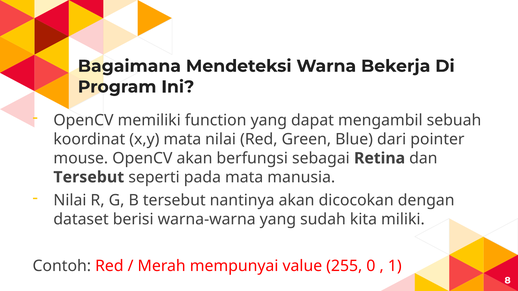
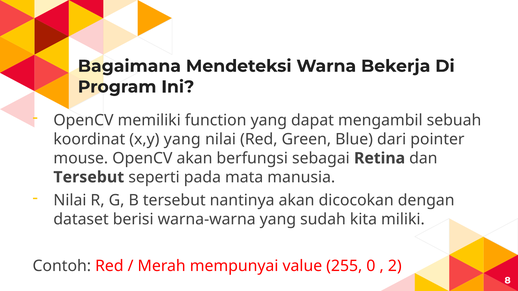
x,y mata: mata -> yang
1: 1 -> 2
